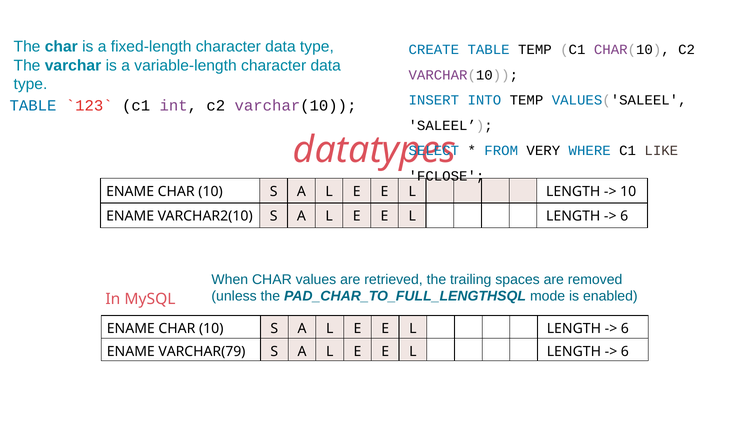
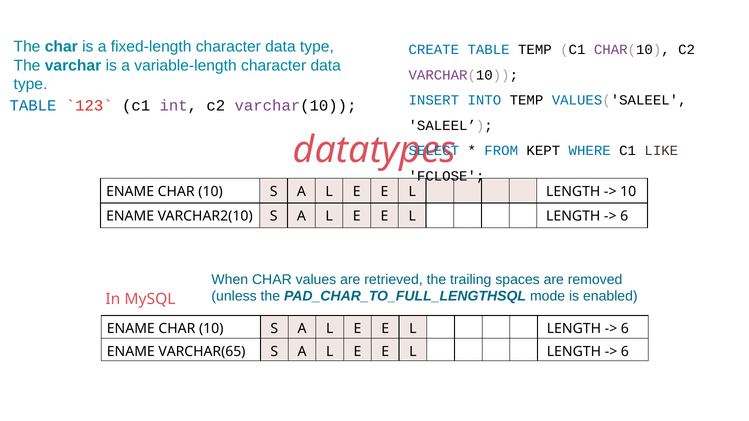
VERY: VERY -> KEPT
VARCHAR(79: VARCHAR(79 -> VARCHAR(65
